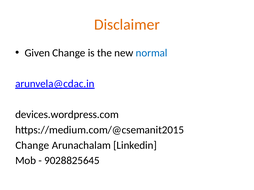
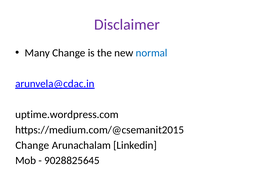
Disclaimer colour: orange -> purple
Given: Given -> Many
devices.wordpress.com: devices.wordpress.com -> uptime.wordpress.com
